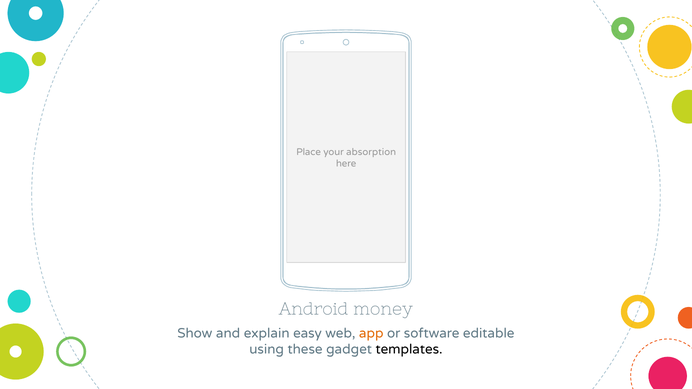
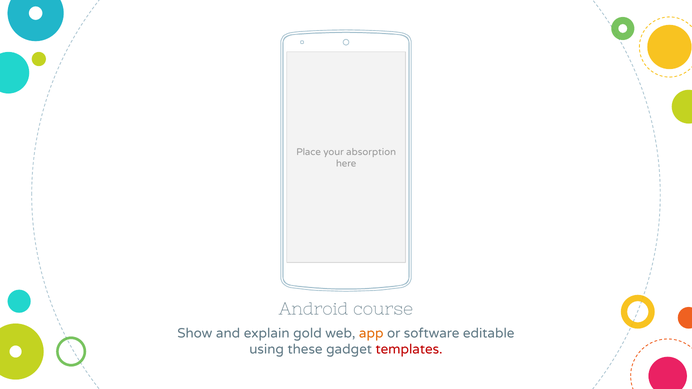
money: money -> course
easy: easy -> gold
templates colour: black -> red
